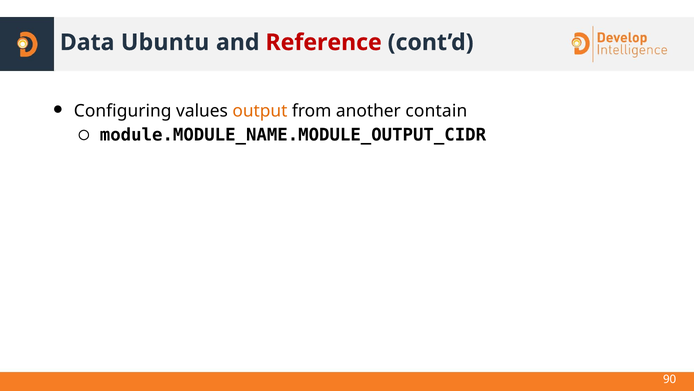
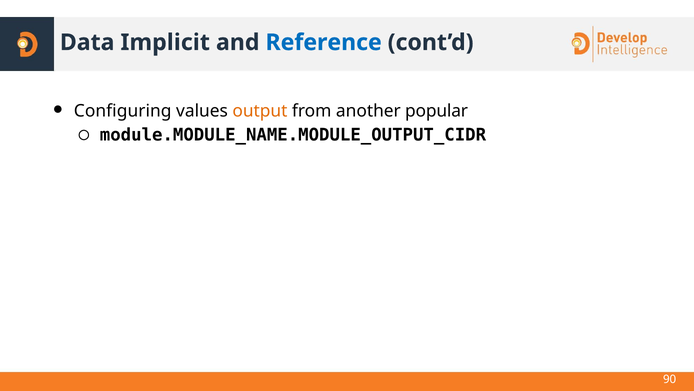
Ubuntu: Ubuntu -> Implicit
Reference colour: red -> blue
contain: contain -> popular
